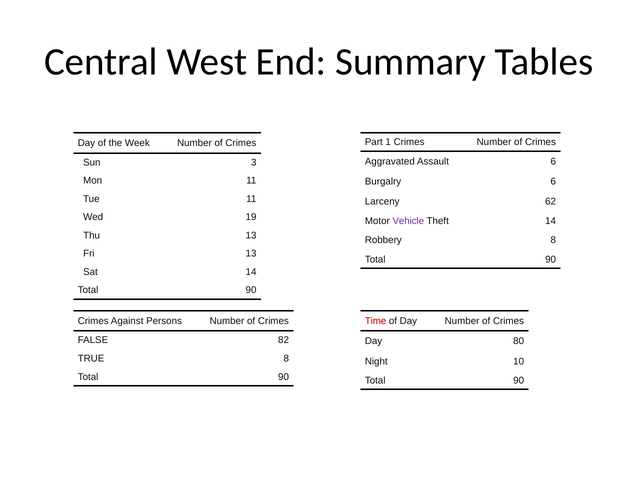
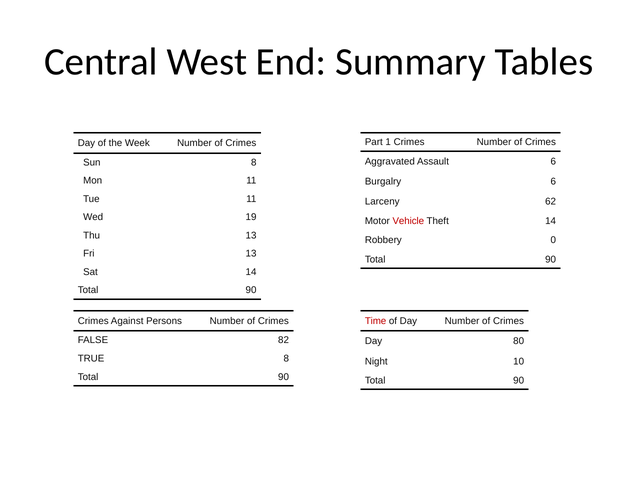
Sun 3: 3 -> 8
Vehicle colour: purple -> red
Robbery 8: 8 -> 0
